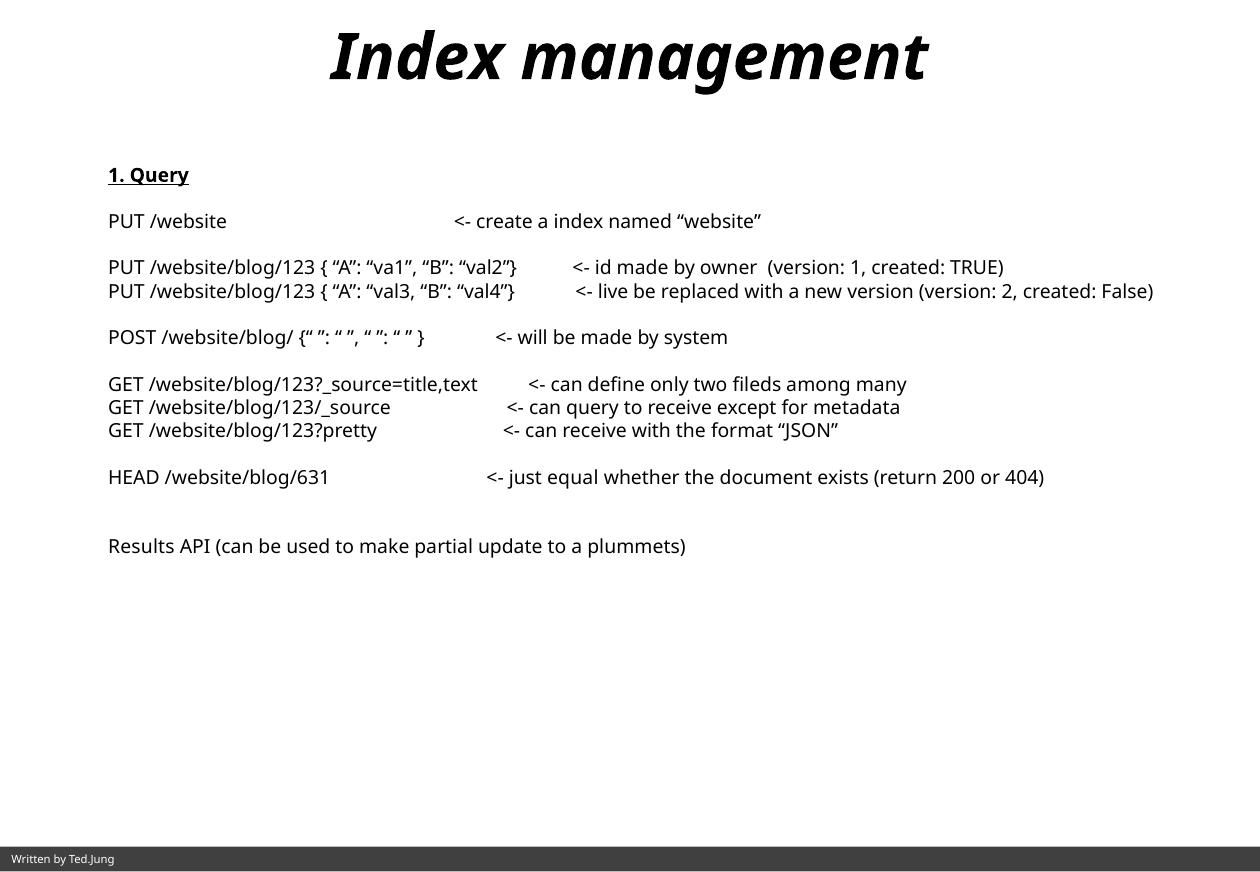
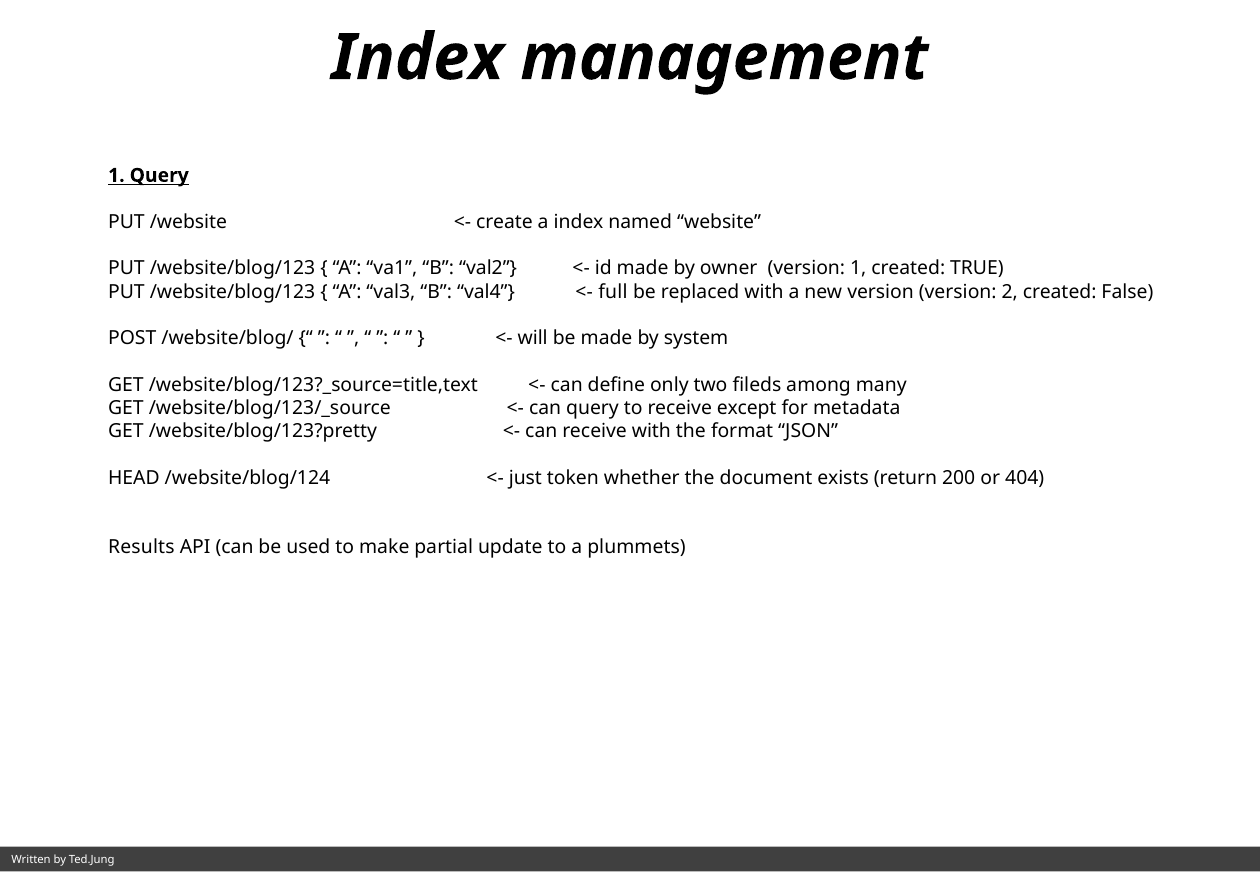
live: live -> full
/website/blog/631: /website/blog/631 -> /website/blog/124
equal: equal -> token
